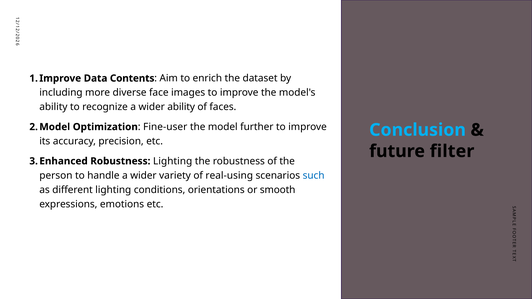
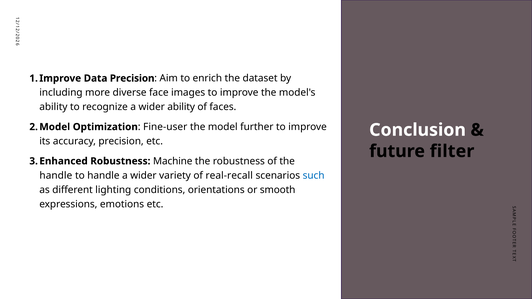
Data Contents: Contents -> Precision
Conclusion colour: light blue -> white
Robustness Lighting: Lighting -> Machine
person at (56, 176): person -> handle
real-using: real-using -> real-recall
